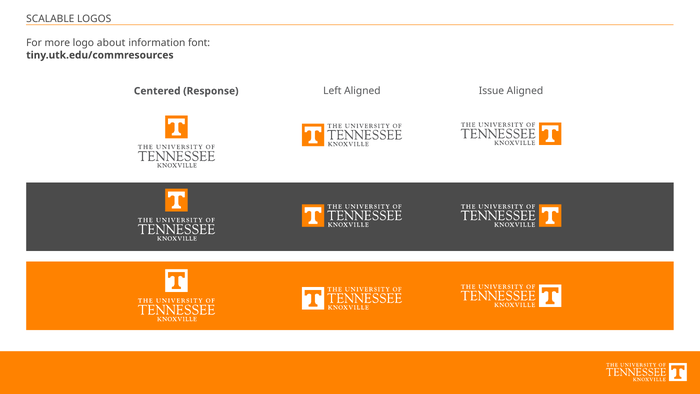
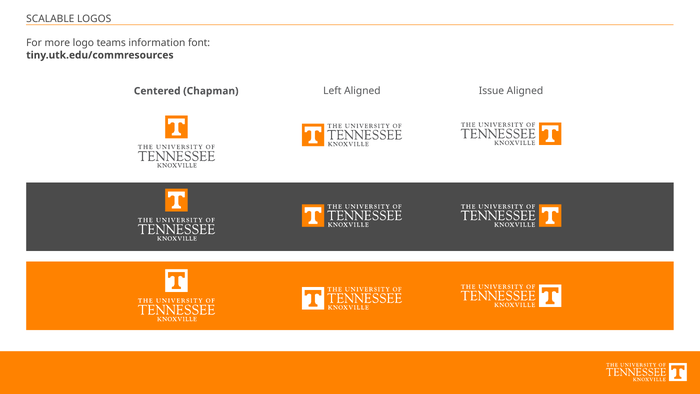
about: about -> teams
Response: Response -> Chapman
